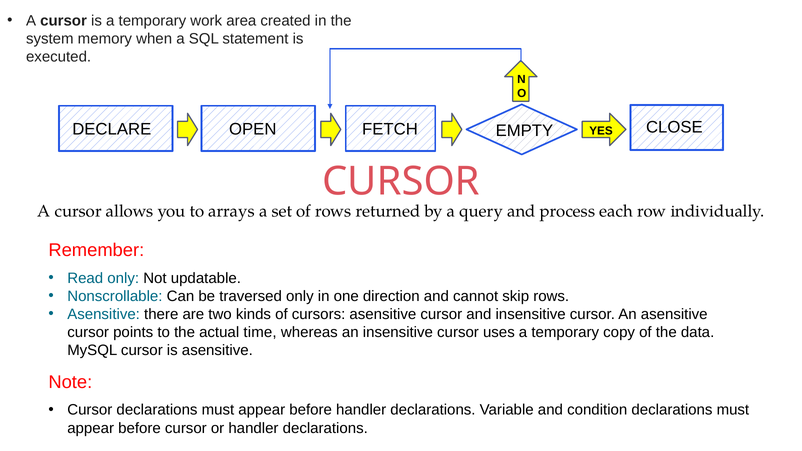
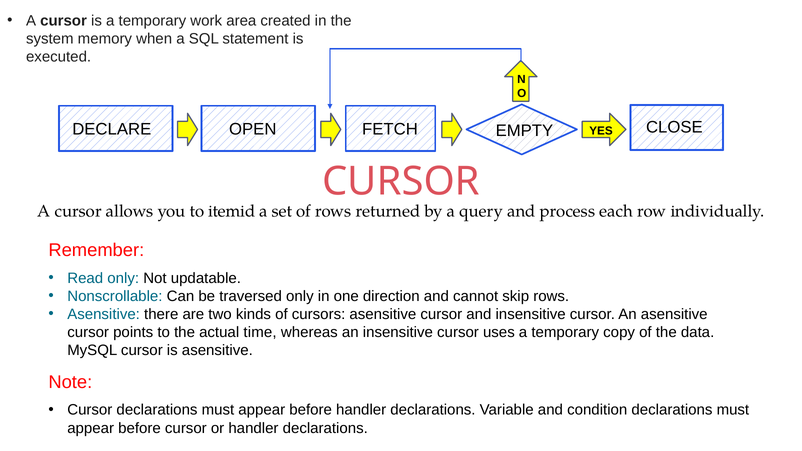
arrays: arrays -> itemid
